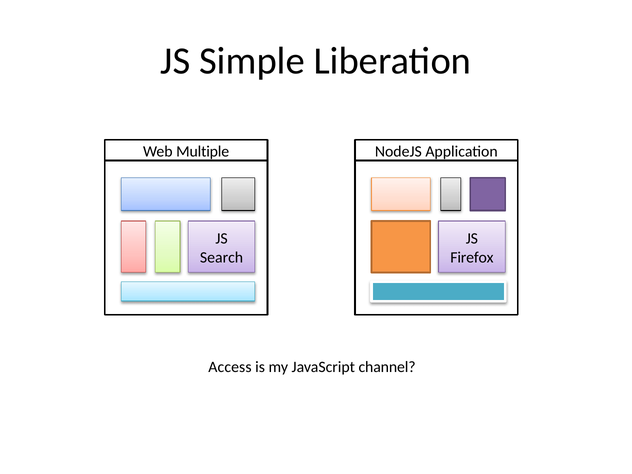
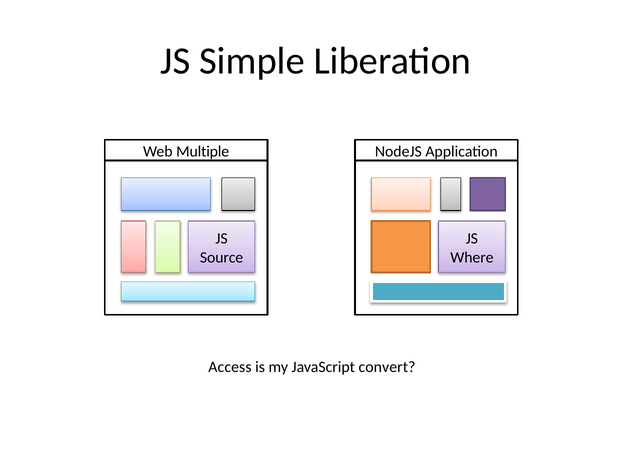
Search: Search -> Source
Firefox: Firefox -> Where
channel: channel -> convert
